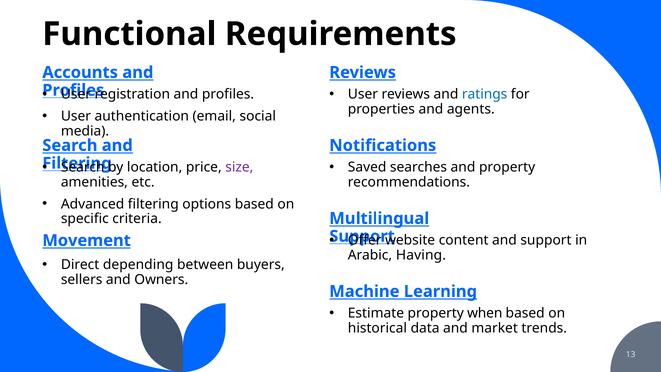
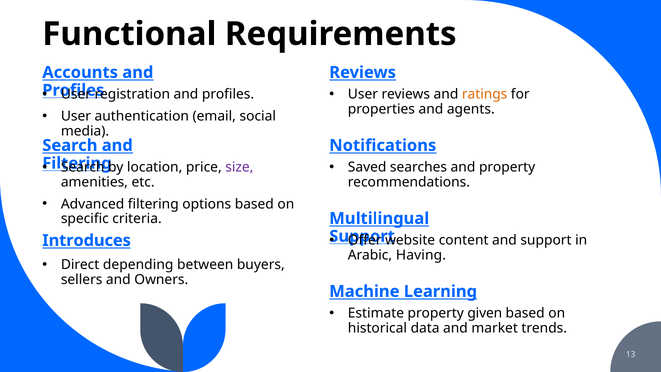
ratings colour: blue -> orange
Movement: Movement -> Introduces
when: when -> given
